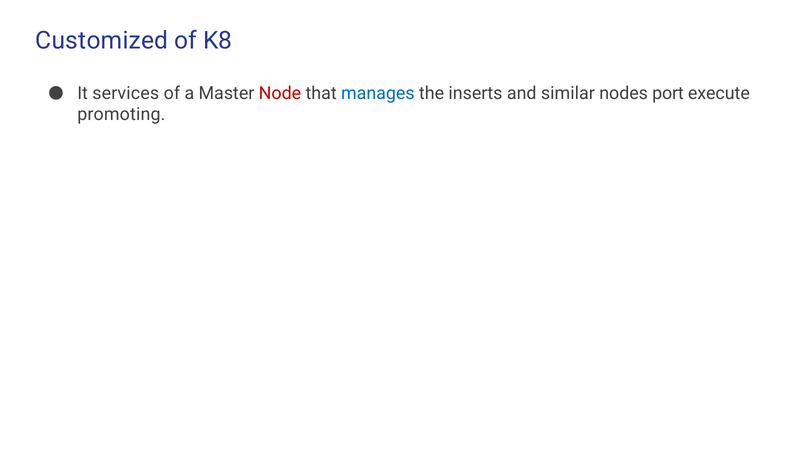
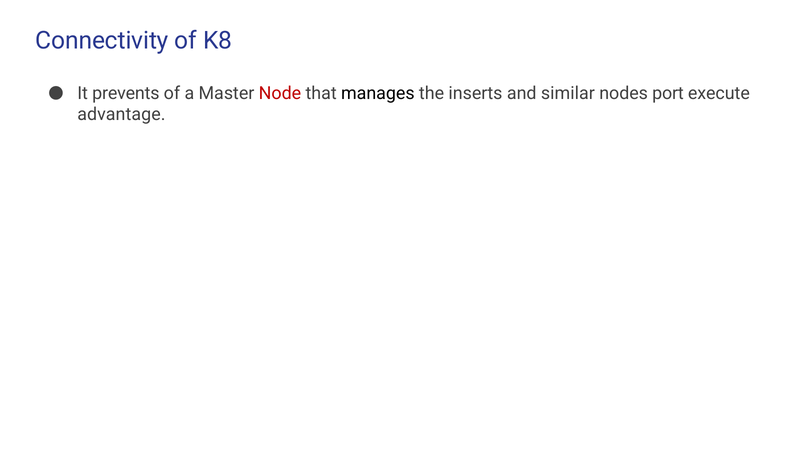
Customized: Customized -> Connectivity
services: services -> prevents
manages colour: blue -> black
promoting: promoting -> advantage
